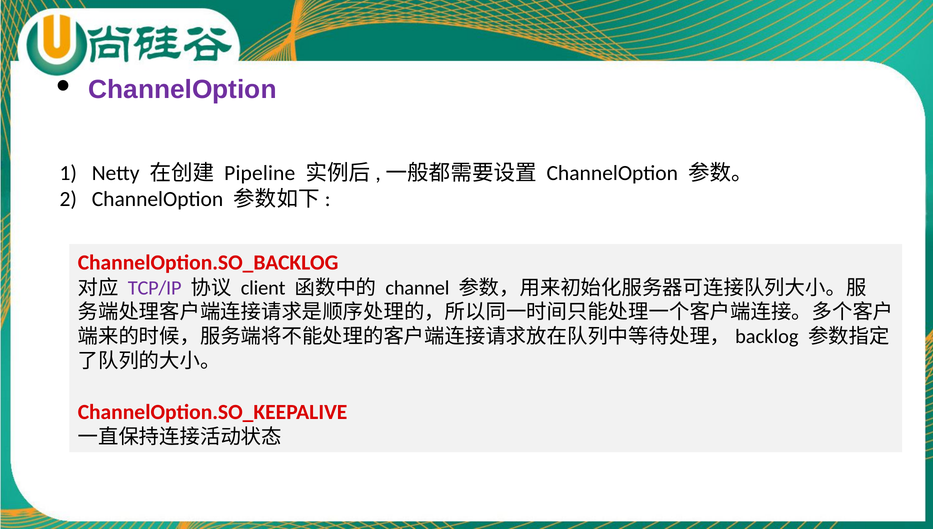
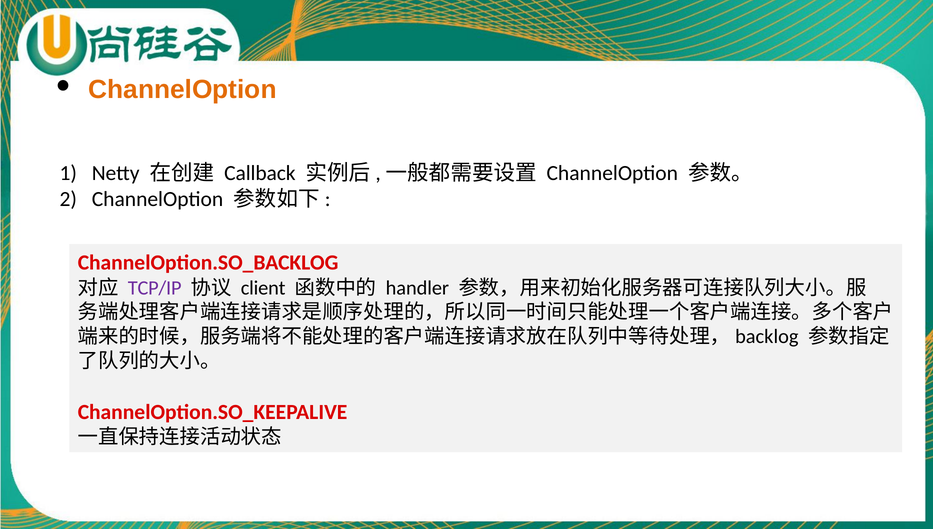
ChannelOption at (183, 89) colour: purple -> orange
Pipeline: Pipeline -> Callback
channel: channel -> handler
